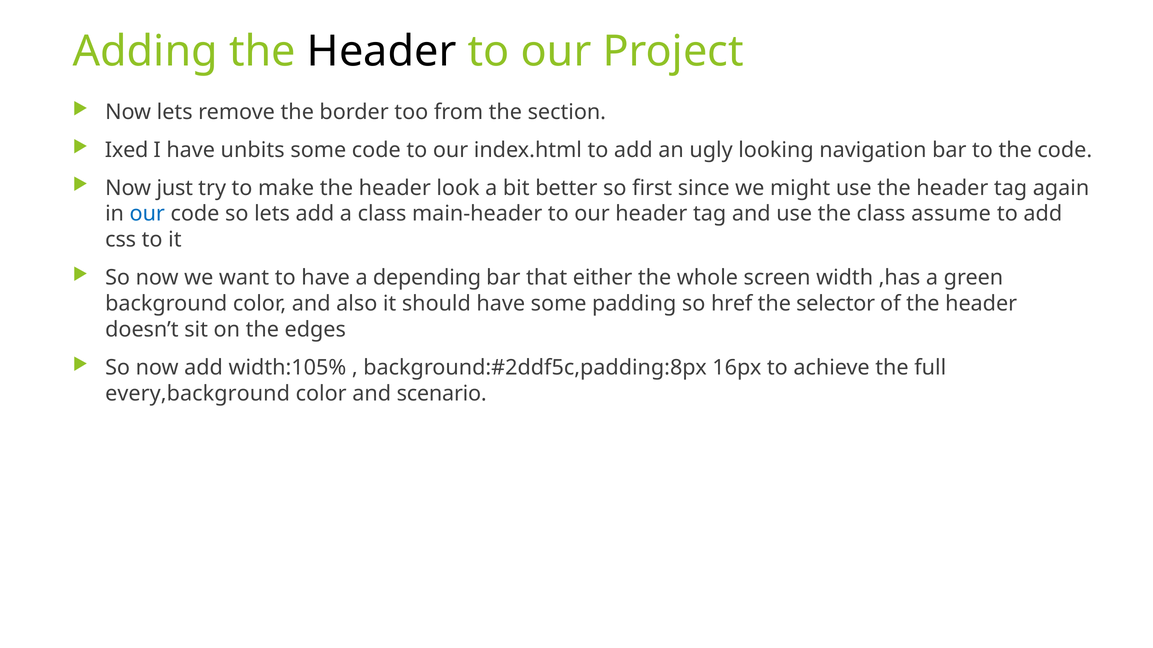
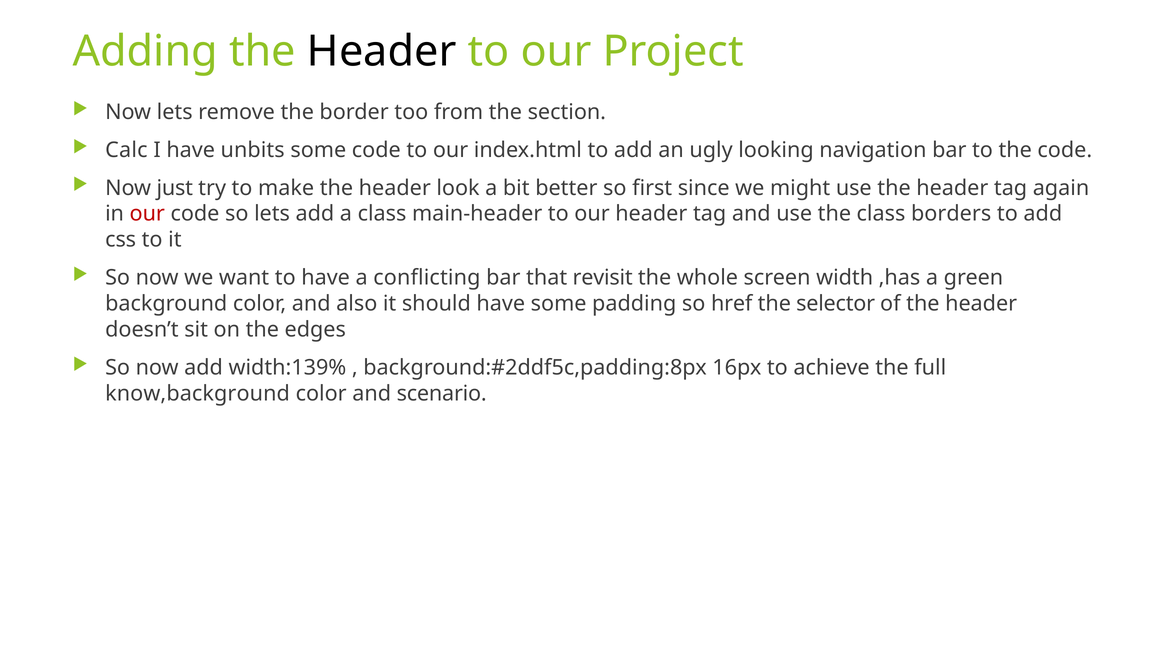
Ixed: Ixed -> Calc
our at (147, 214) colour: blue -> red
assume: assume -> borders
depending: depending -> conflicting
either: either -> revisit
width:105%: width:105% -> width:139%
every,background: every,background -> know,background
